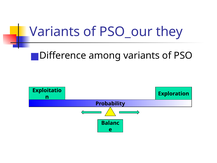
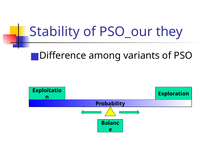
Variants at (55, 32): Variants -> Stability
